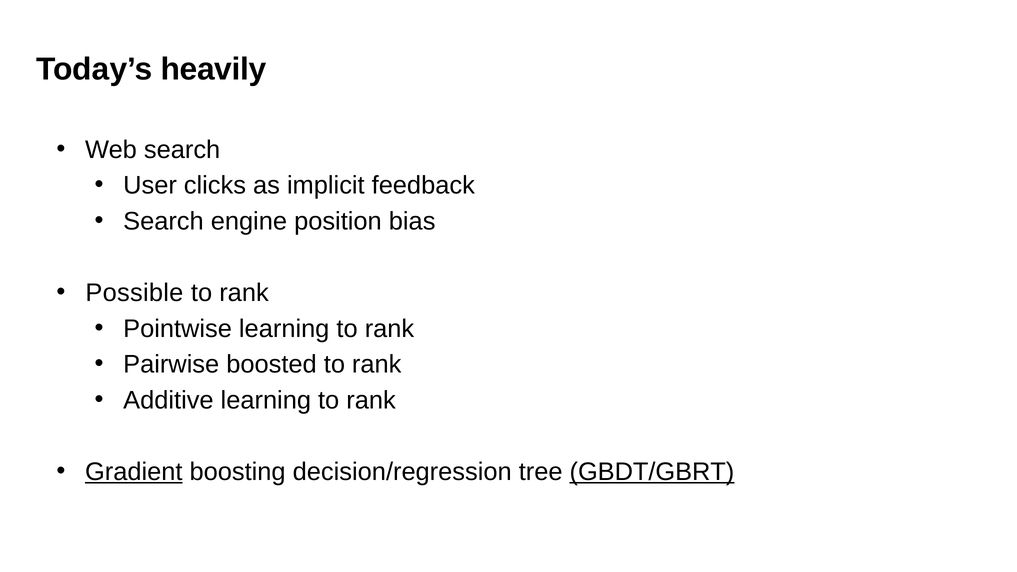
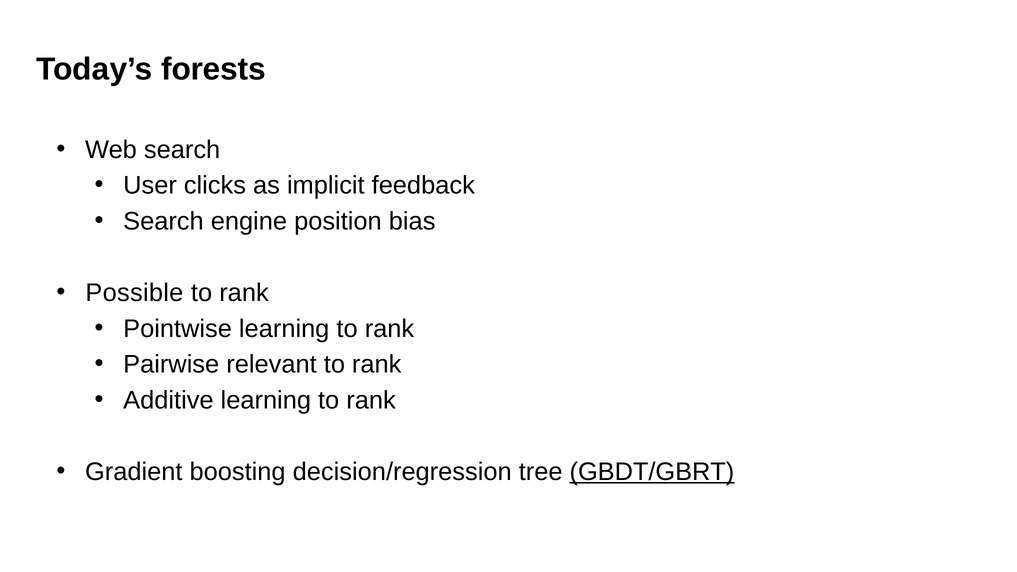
heavily: heavily -> forests
boosted: boosted -> relevant
Gradient underline: present -> none
